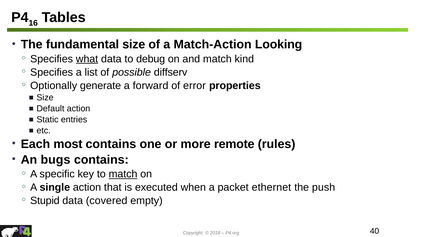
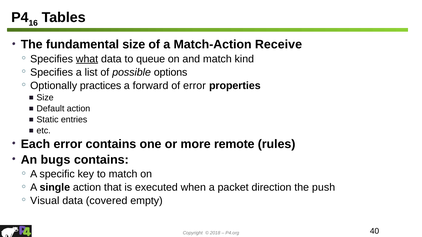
Looking: Looking -> Receive
debug: debug -> queue
diffserv: diffserv -> options
generate: generate -> practices
Each most: most -> error
match at (123, 174) underline: present -> none
ethernet: ethernet -> direction
Stupid: Stupid -> Visual
